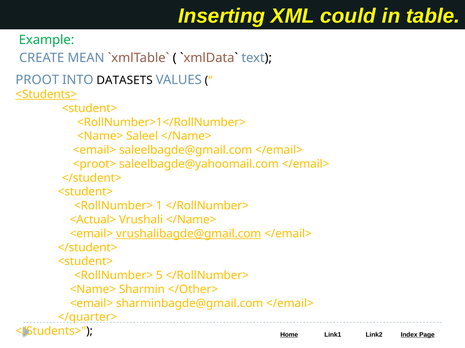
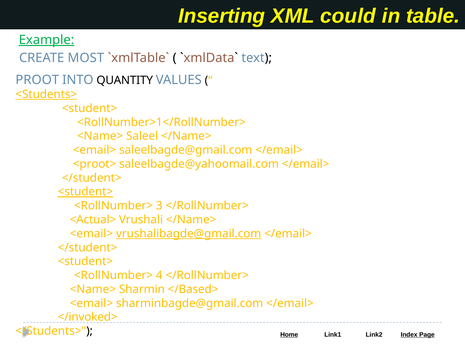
Example underline: none -> present
MEAN: MEAN -> MOST
DATASETS: DATASETS -> QUANTITY
<student> at (85, 192) underline: none -> present
1: 1 -> 3
5: 5 -> 4
</Other>: </Other> -> </Based>
</quarter>: </quarter> -> </invoked>
